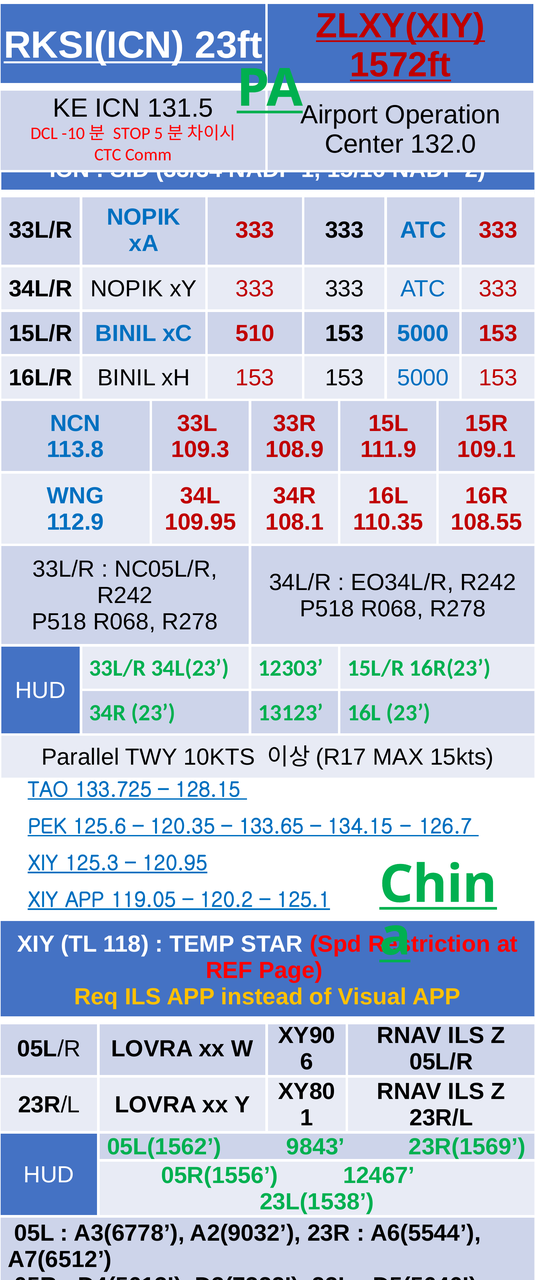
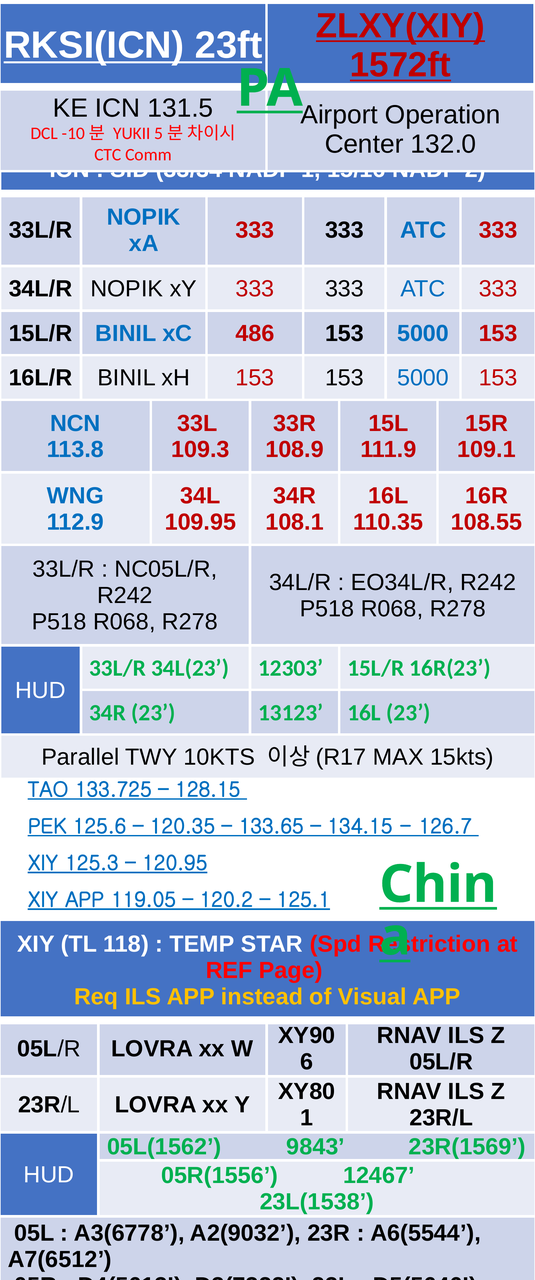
STOP: STOP -> YUKII
510: 510 -> 486
